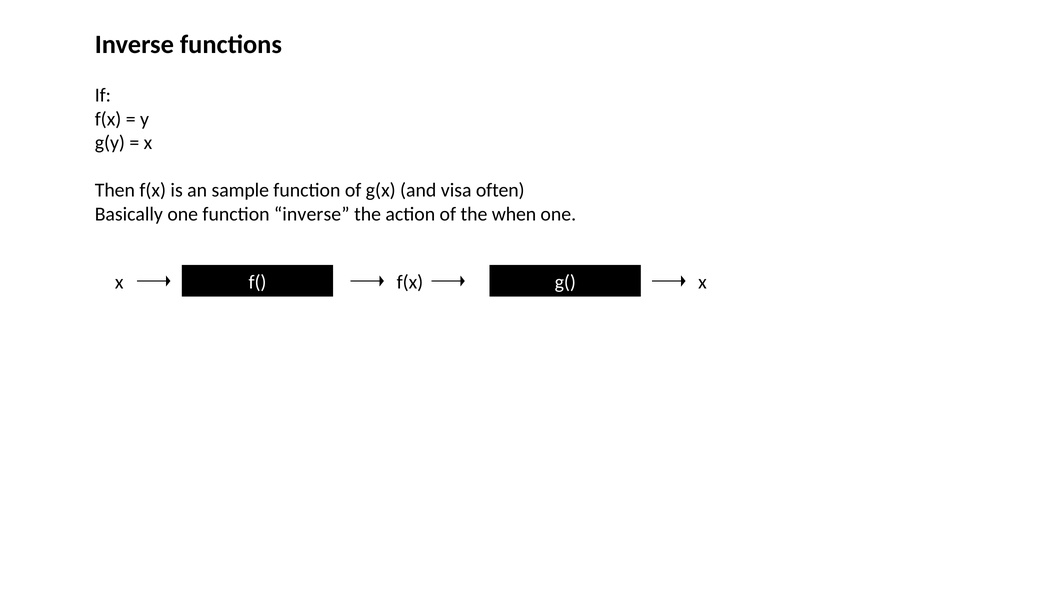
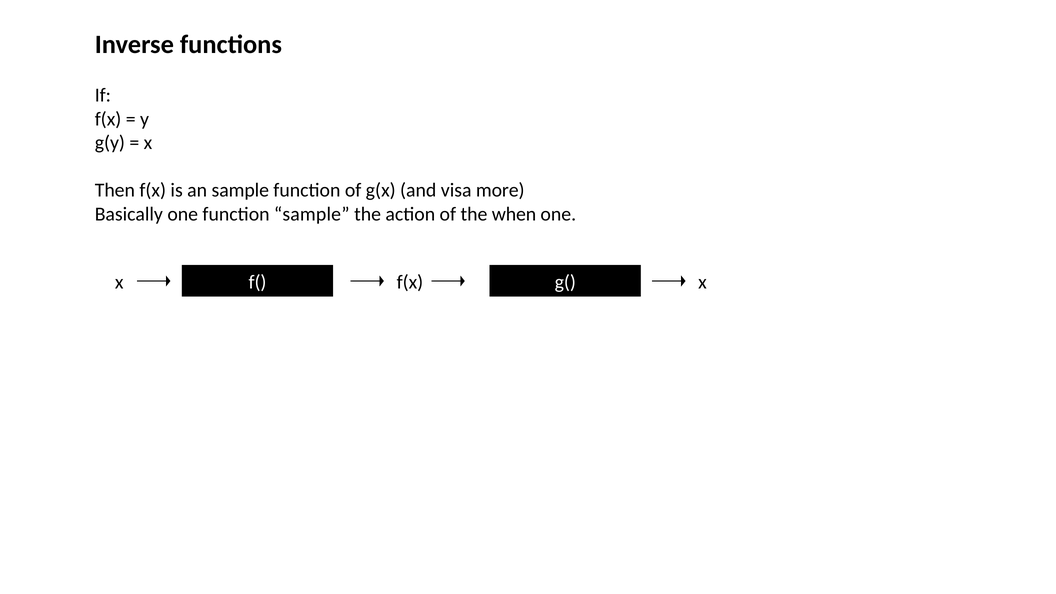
often: often -> more
function inverse: inverse -> sample
